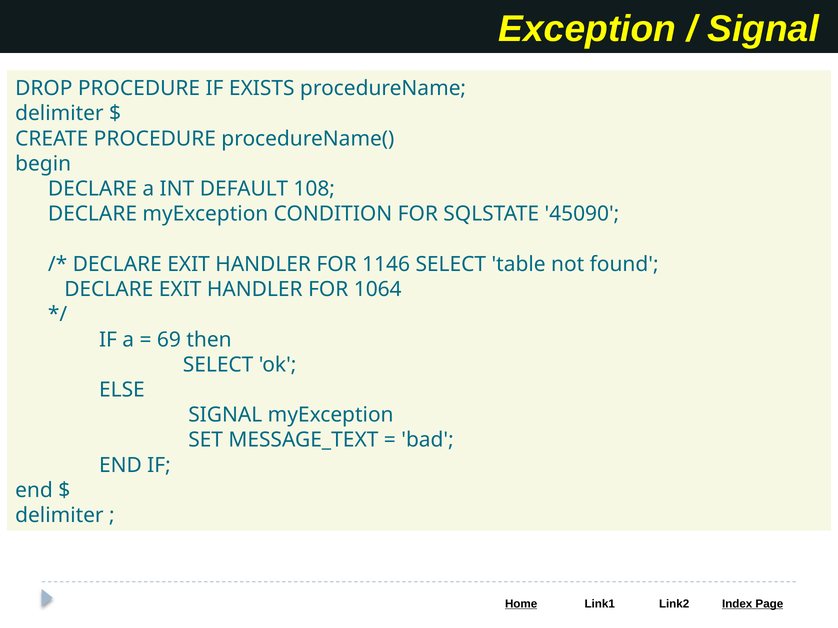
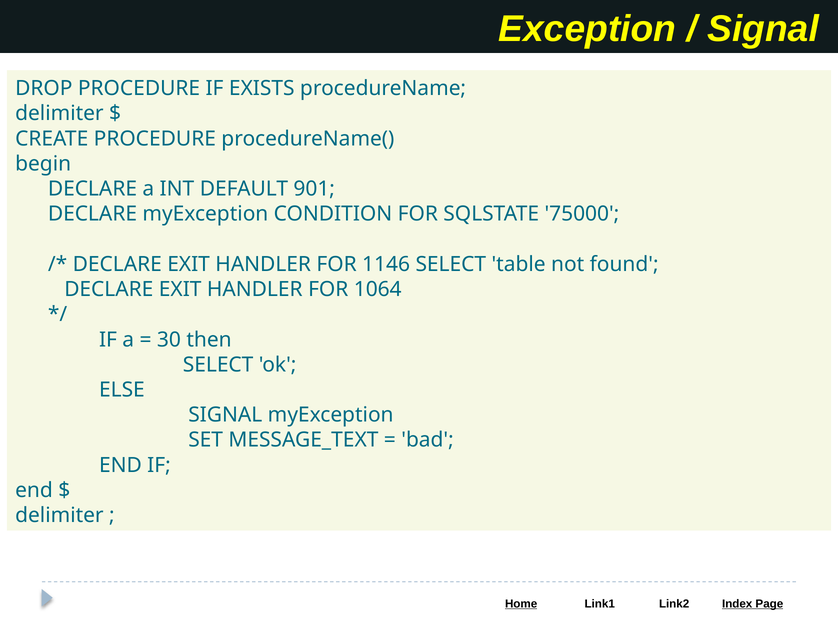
108: 108 -> 901
45090: 45090 -> 75000
69: 69 -> 30
